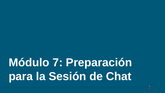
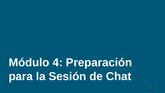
7: 7 -> 4
